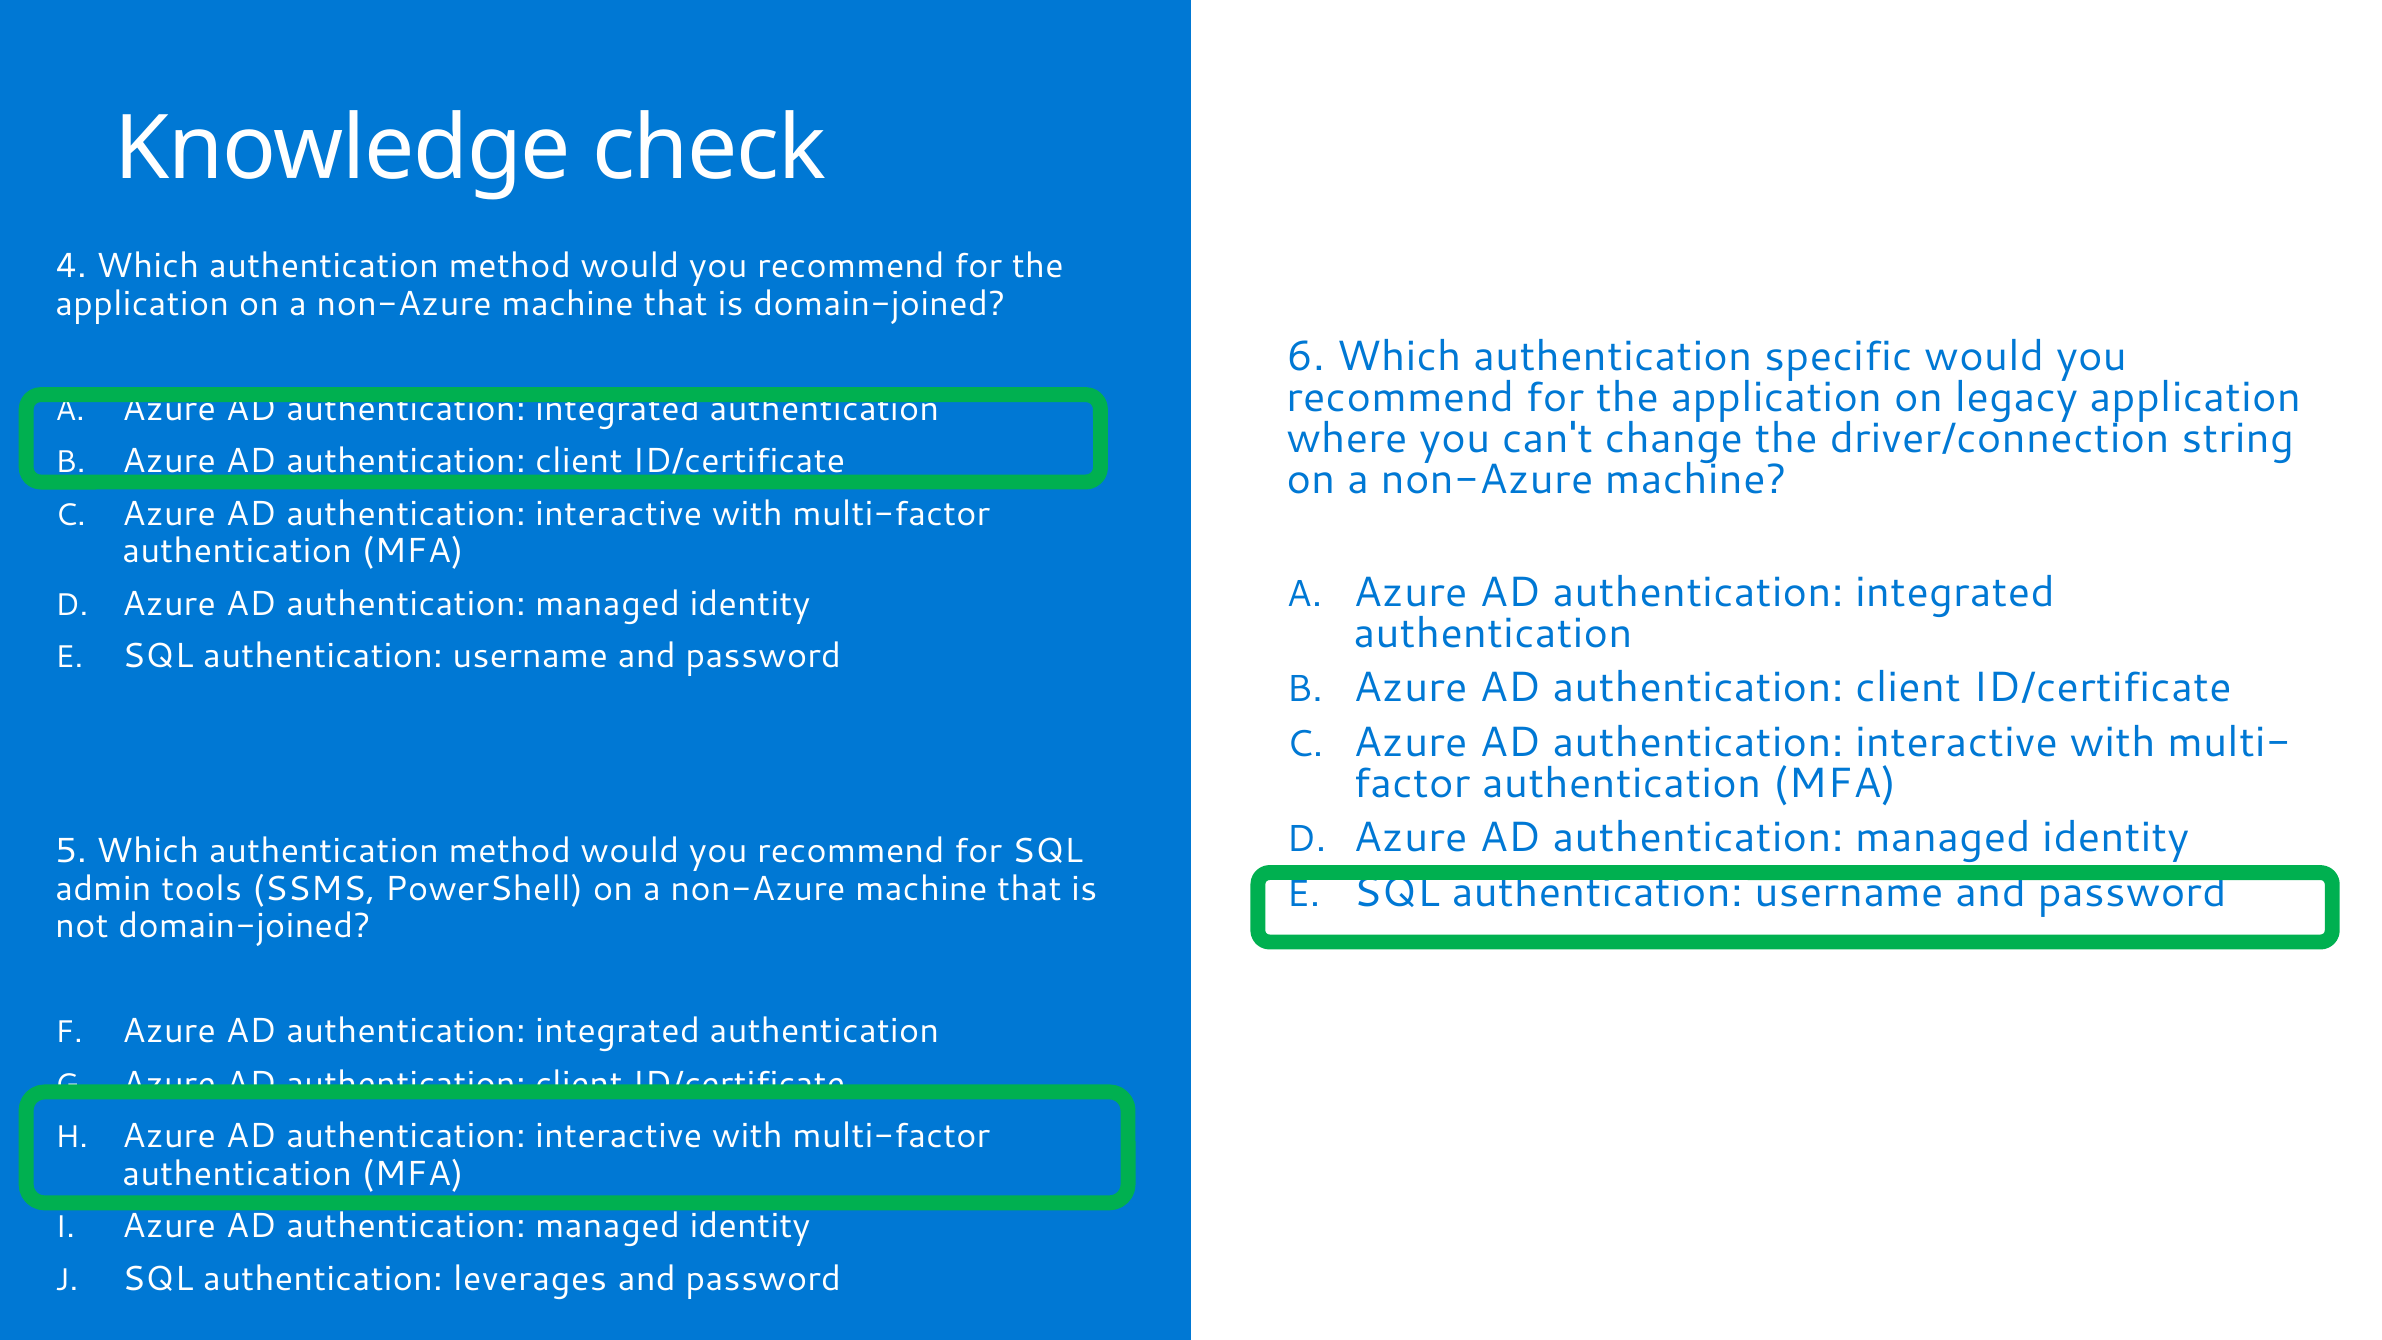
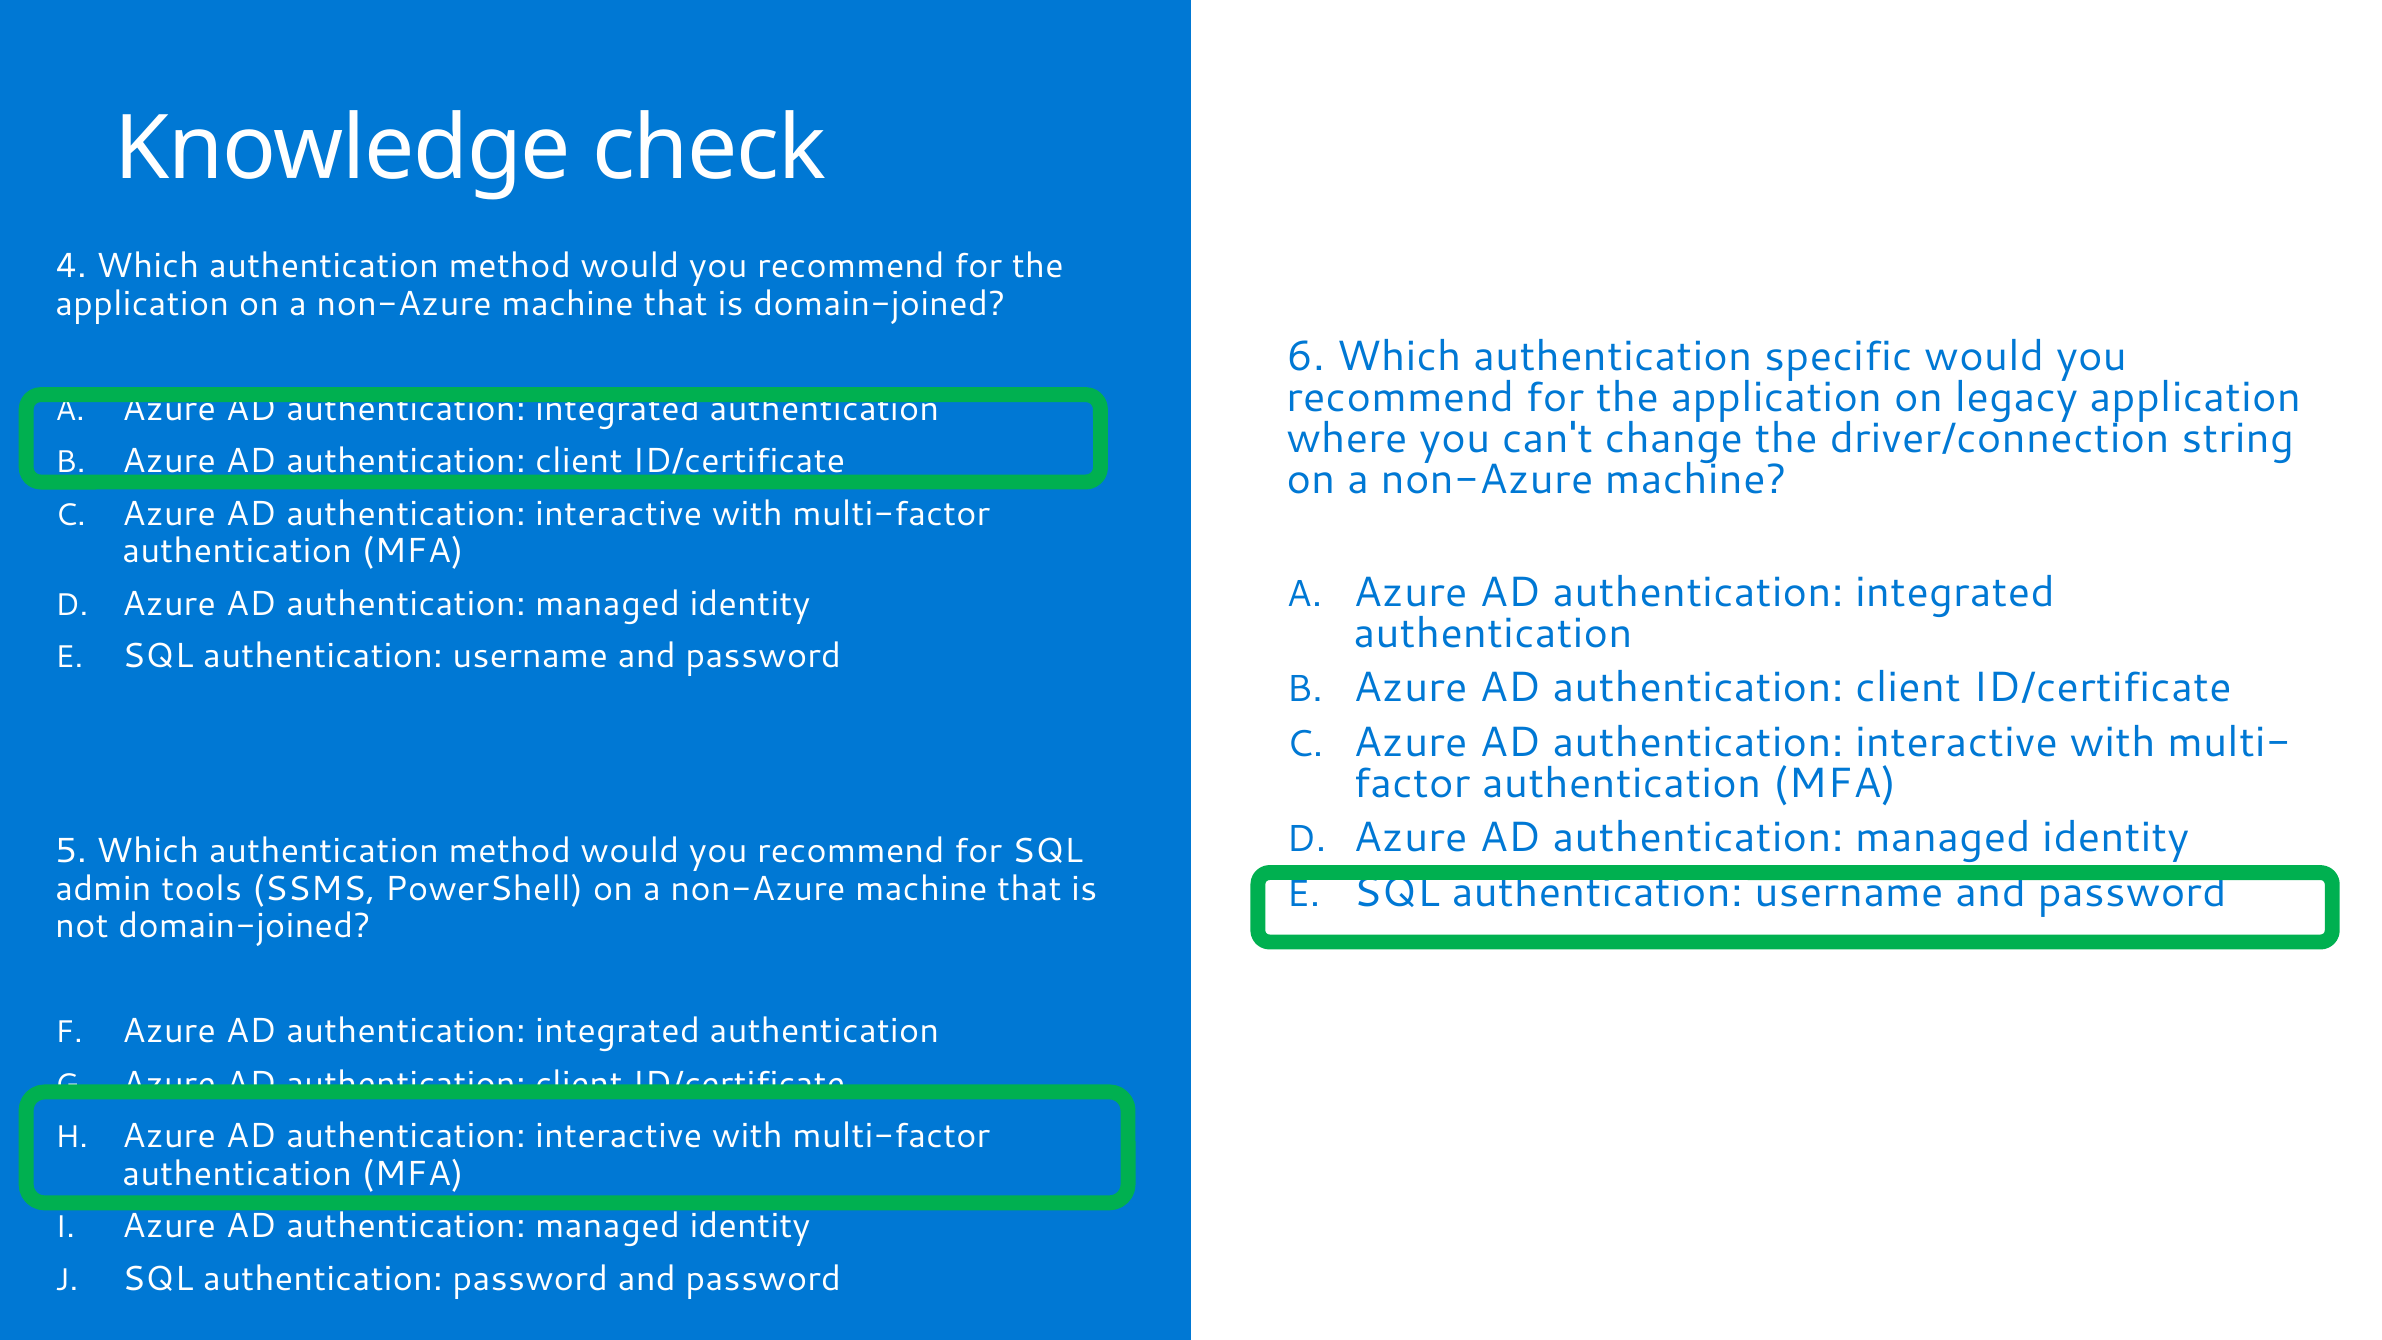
authentication leverages: leverages -> password
